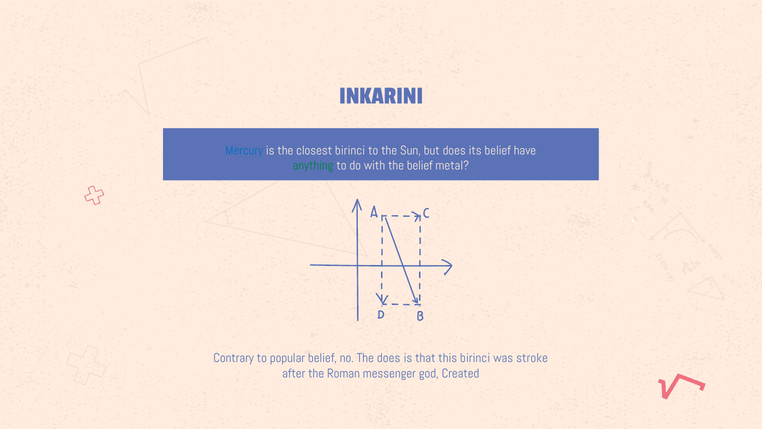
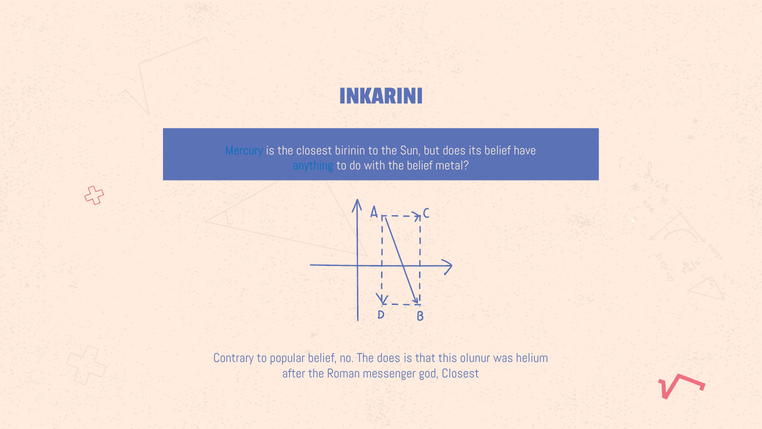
closest birinci: birinci -> birinin
anything colour: green -> blue
this birinci: birinci -> olunur
stroke: stroke -> helium
god Created: Created -> Closest
